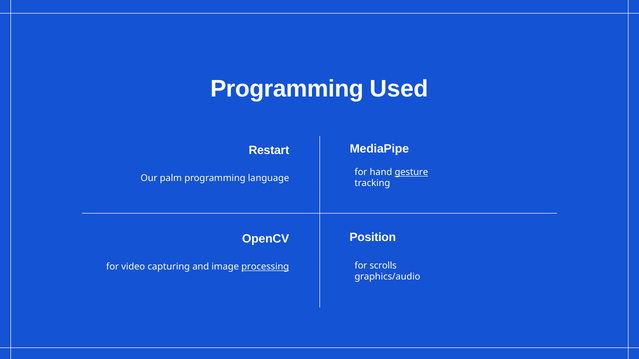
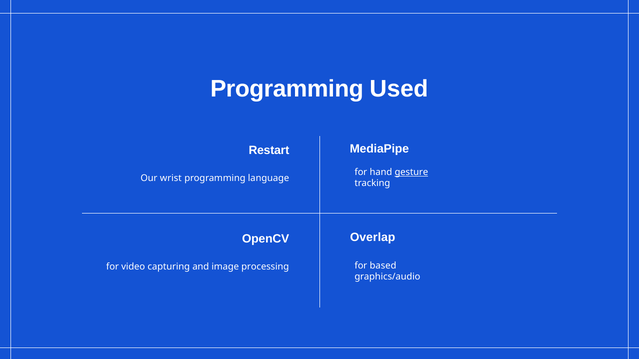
palm: palm -> wrist
Position: Position -> Overlap
scrolls: scrolls -> based
processing underline: present -> none
